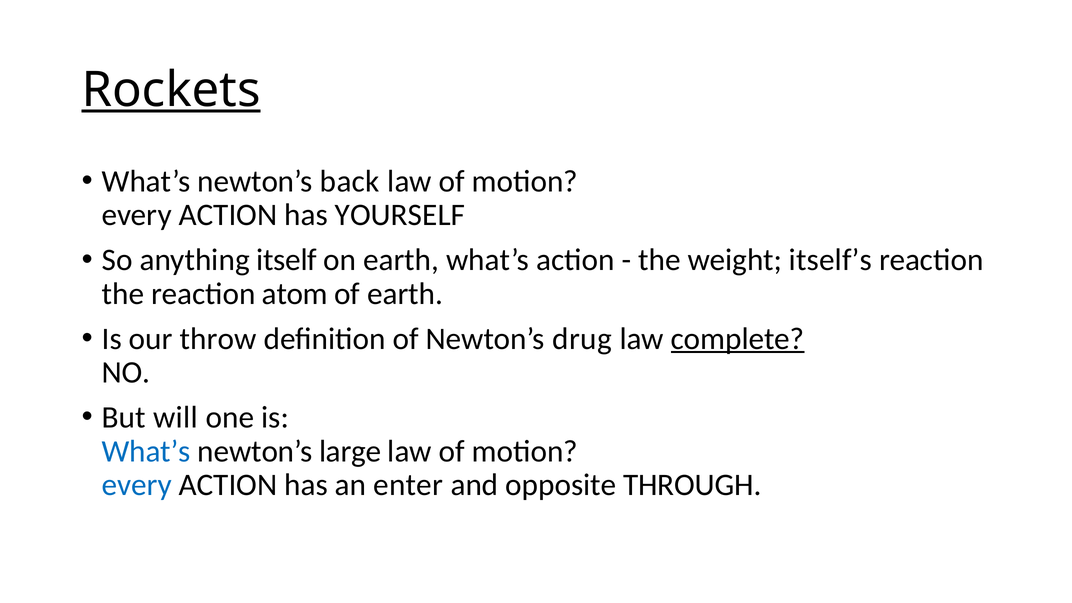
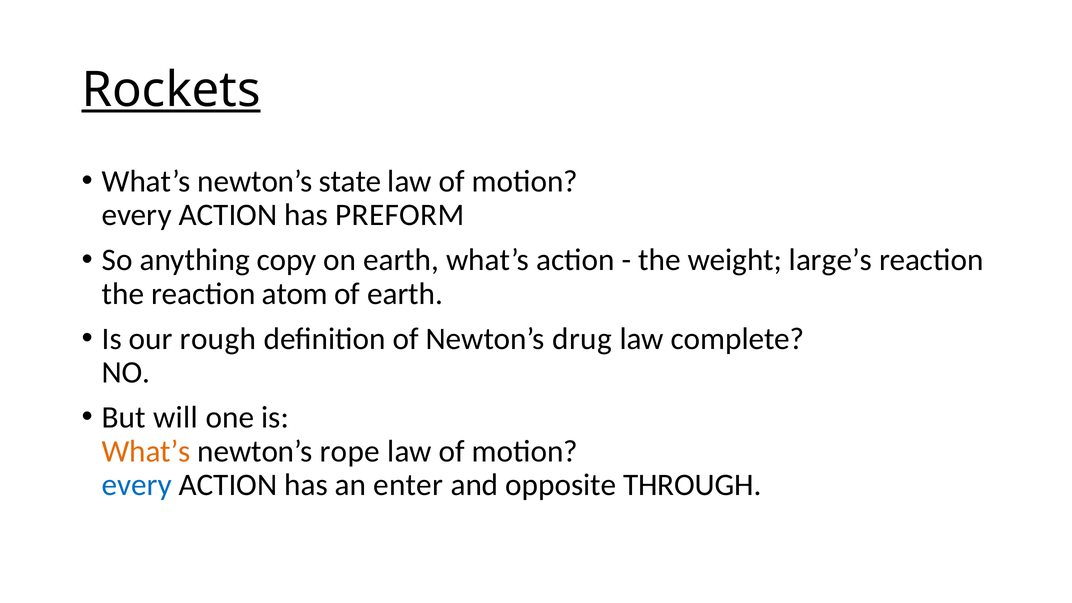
back: back -> state
YOURSELF: YOURSELF -> PREFORM
itself: itself -> copy
itself’s: itself’s -> large’s
throw: throw -> rough
complete underline: present -> none
What’s at (146, 451) colour: blue -> orange
large: large -> rope
